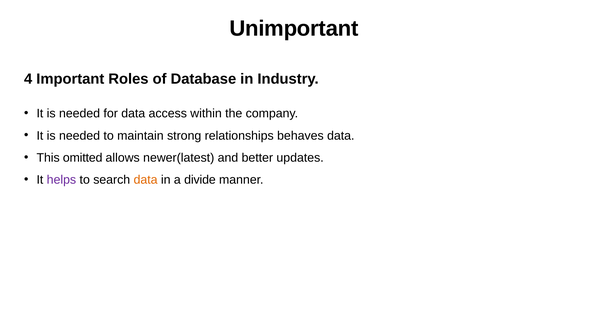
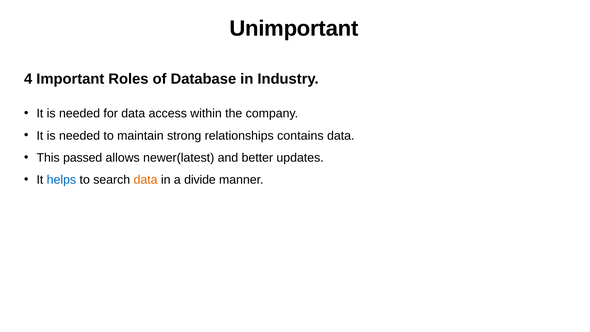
behaves: behaves -> contains
omitted: omitted -> passed
helps colour: purple -> blue
